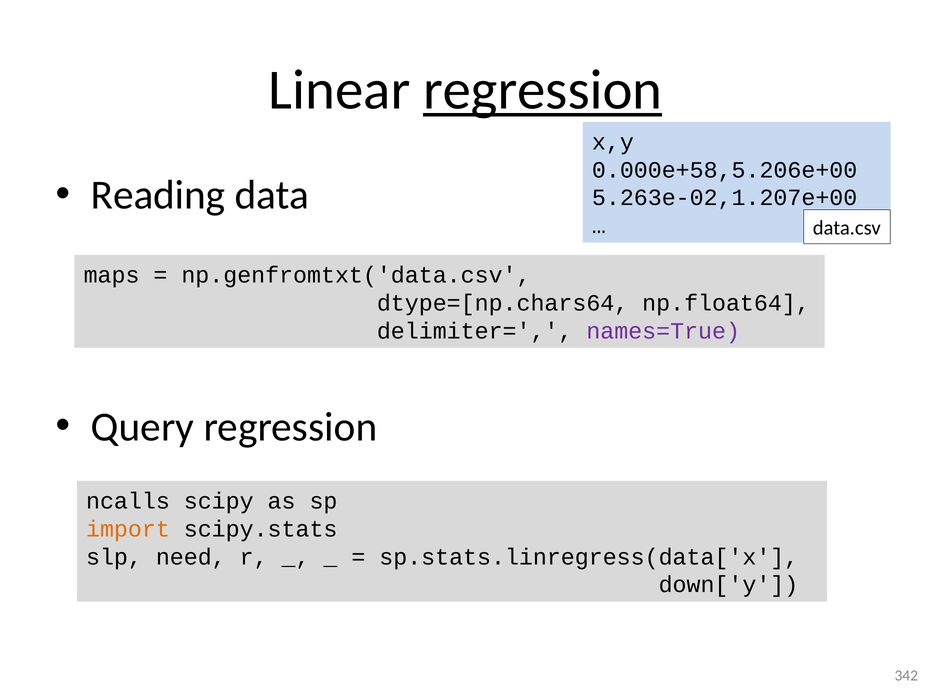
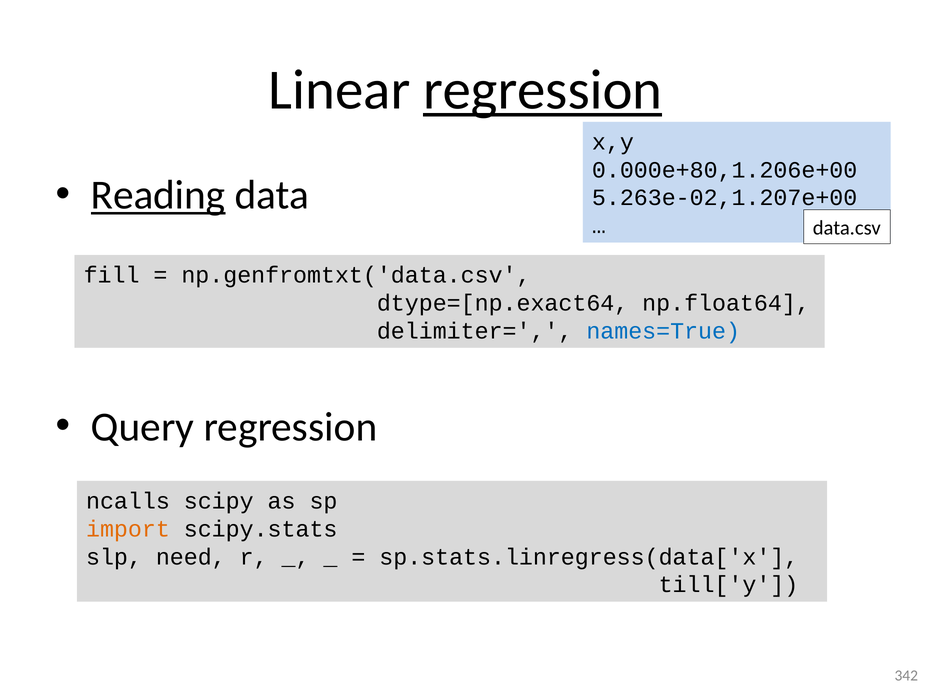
0.000e+58,5.206e+00: 0.000e+58,5.206e+00 -> 0.000e+80,1.206e+00
Reading underline: none -> present
maps: maps -> fill
dtype=[np.chars64: dtype=[np.chars64 -> dtype=[np.exact64
names=True colour: purple -> blue
down['y: down['y -> till['y
